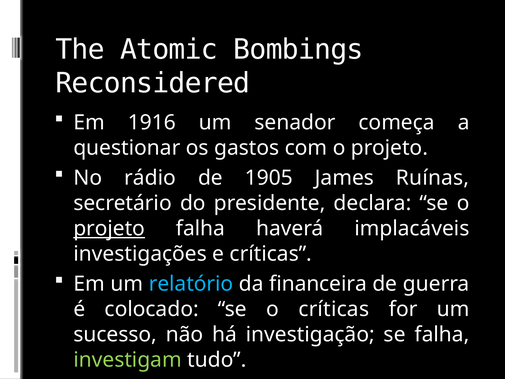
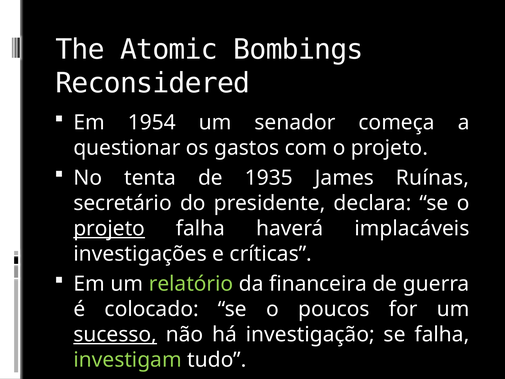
1916: 1916 -> 1954
rádio: rádio -> tenta
1905: 1905 -> 1935
relatório colour: light blue -> light green
o críticas: críticas -> poucos
sucesso underline: none -> present
